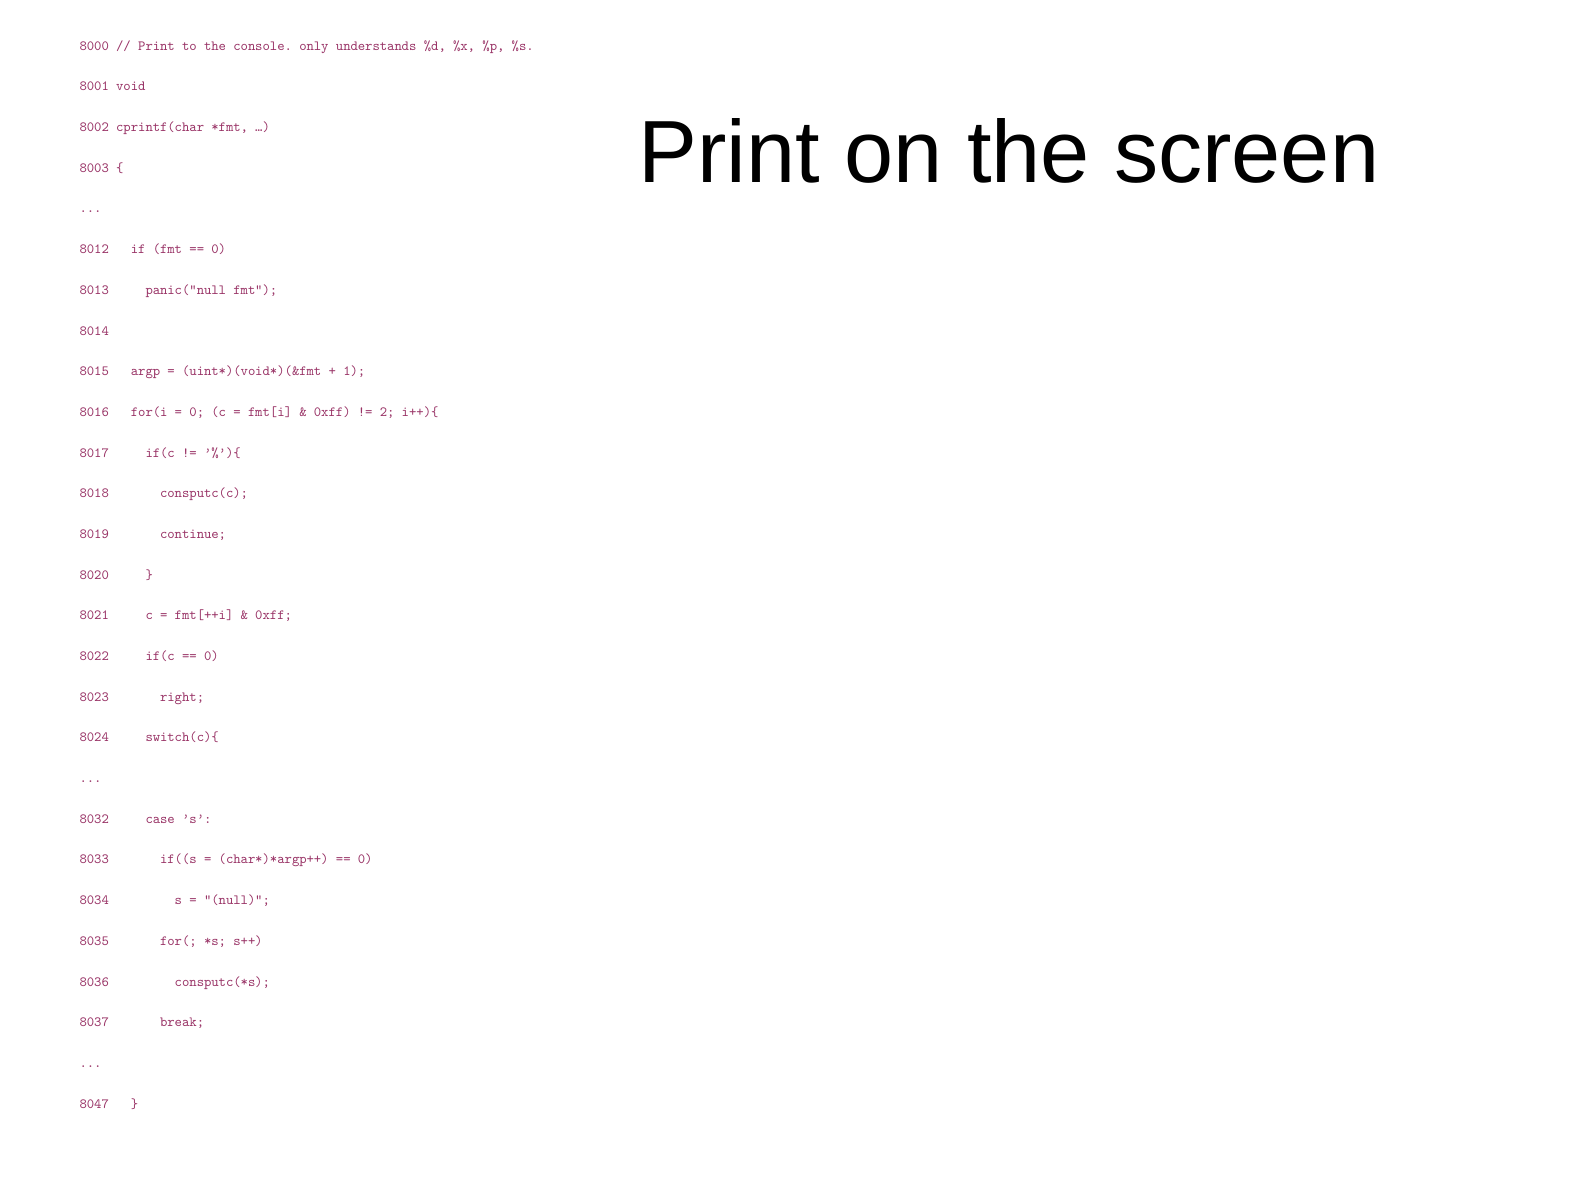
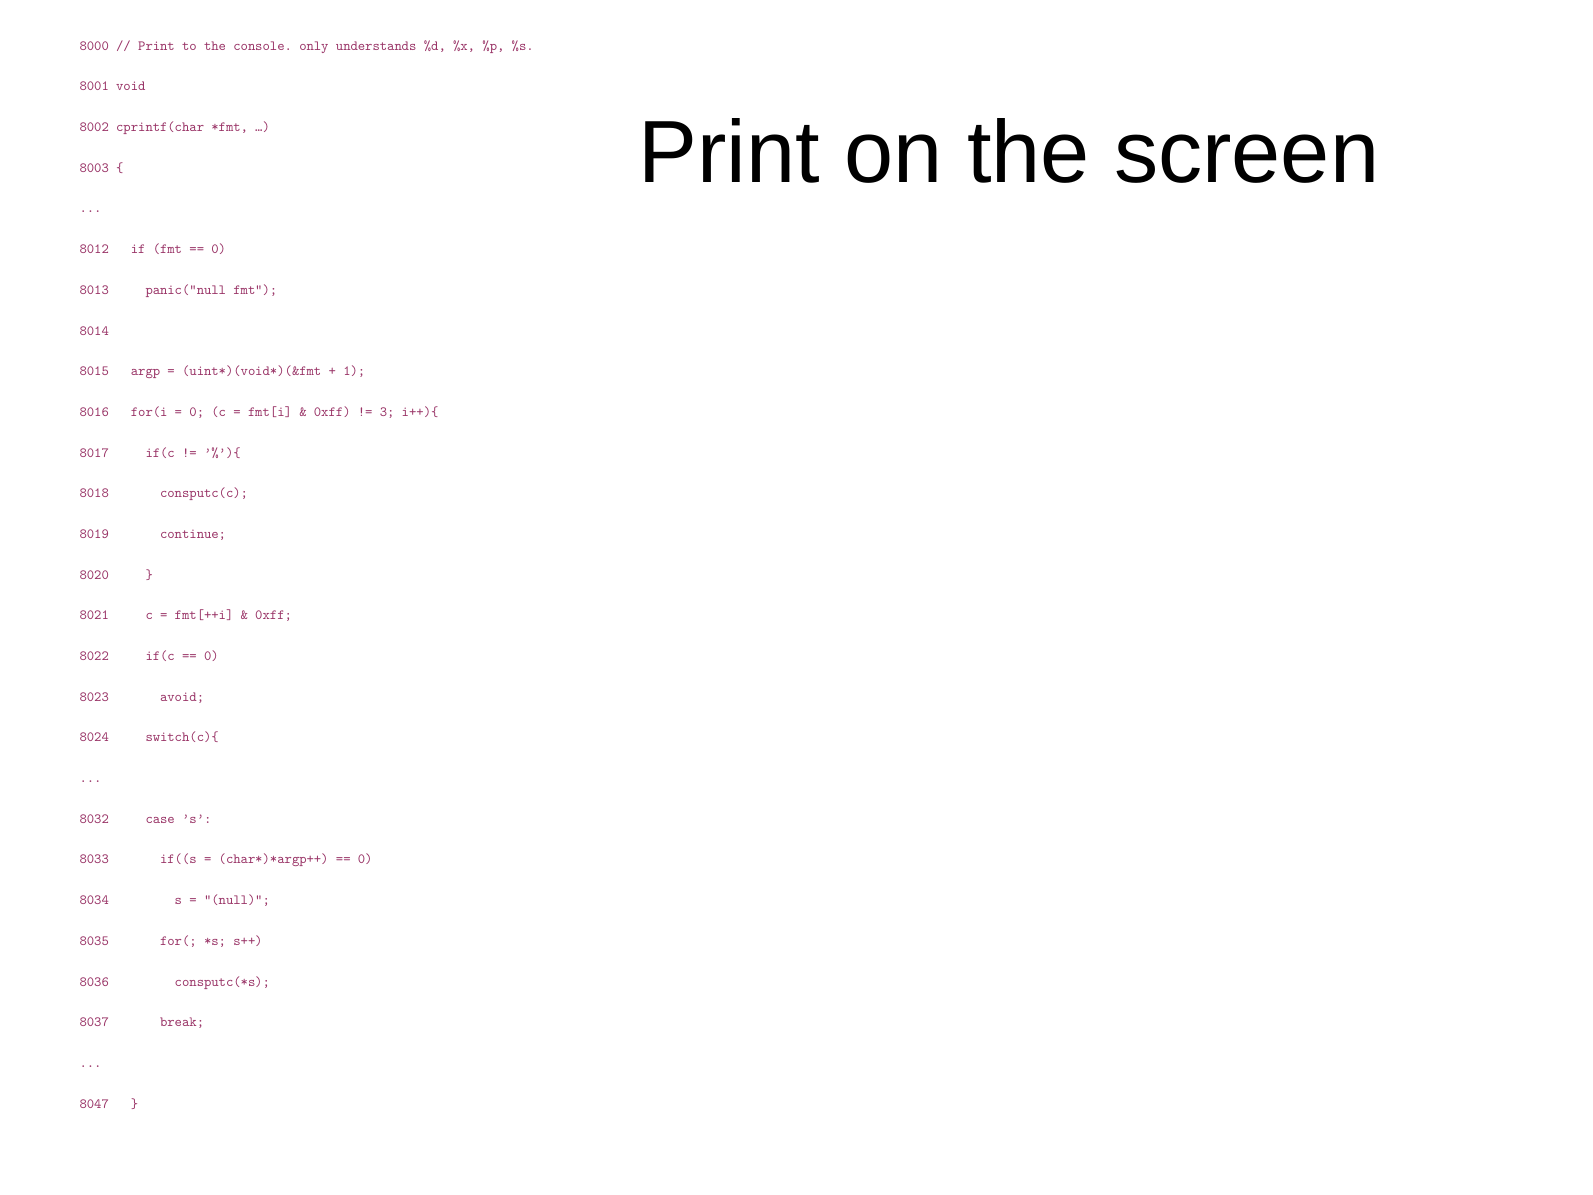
2: 2 -> 3
right: right -> avoid
